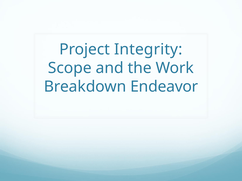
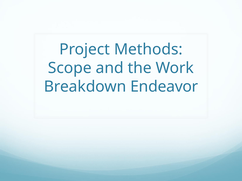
Integrity: Integrity -> Methods
